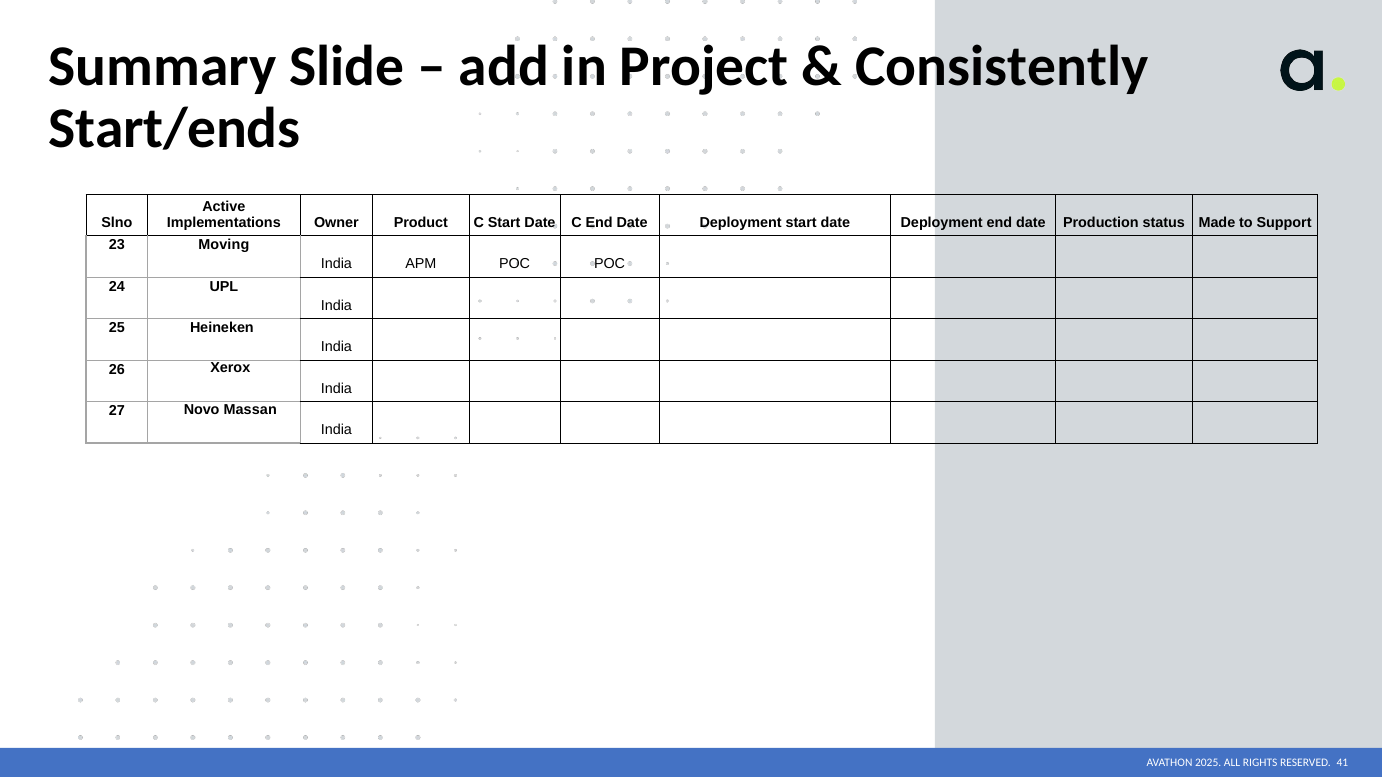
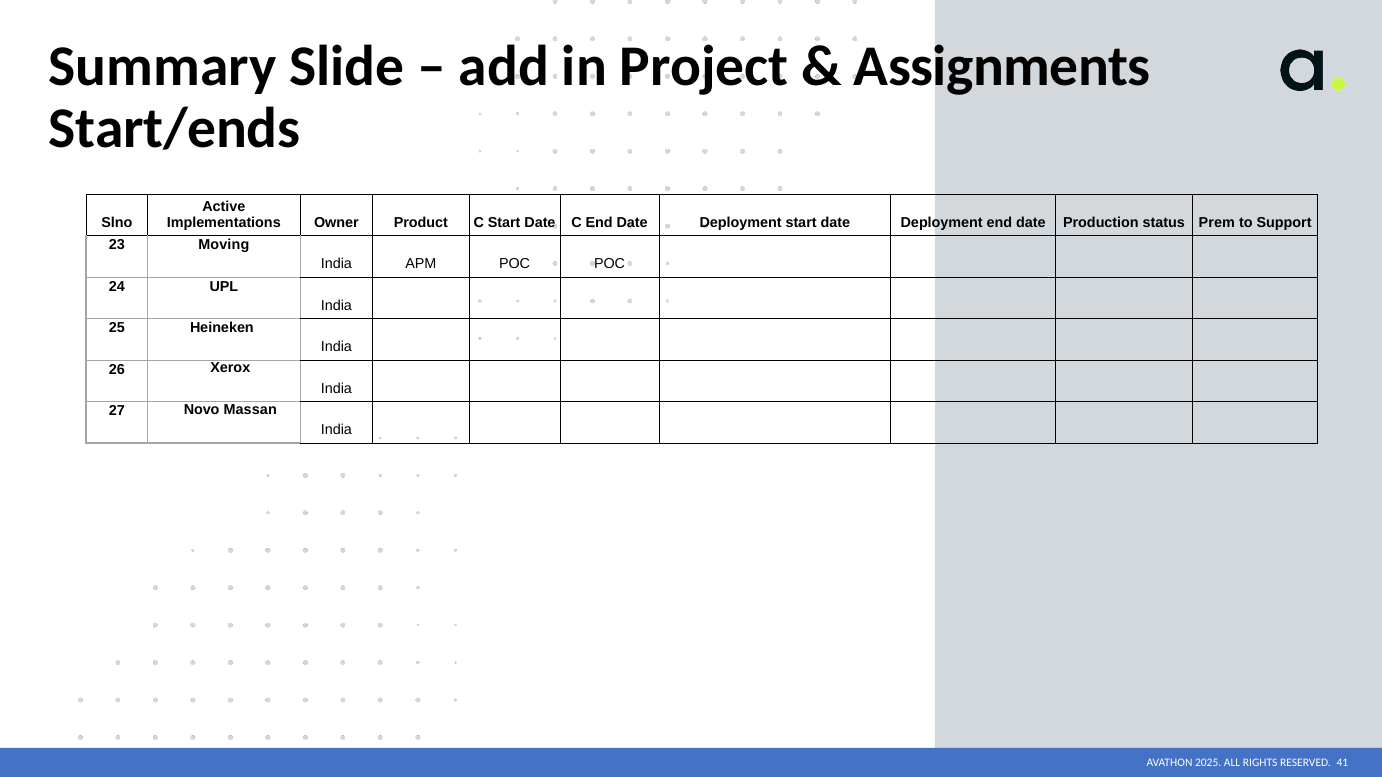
Consistently: Consistently -> Assignments
Made: Made -> Prem
